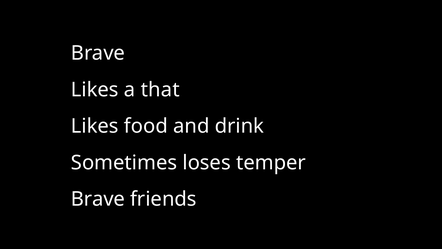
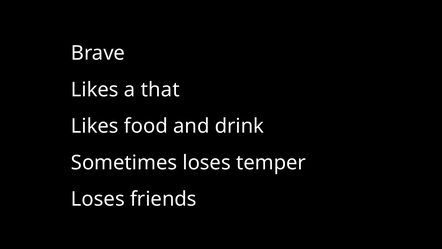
Brave at (98, 199): Brave -> Loses
